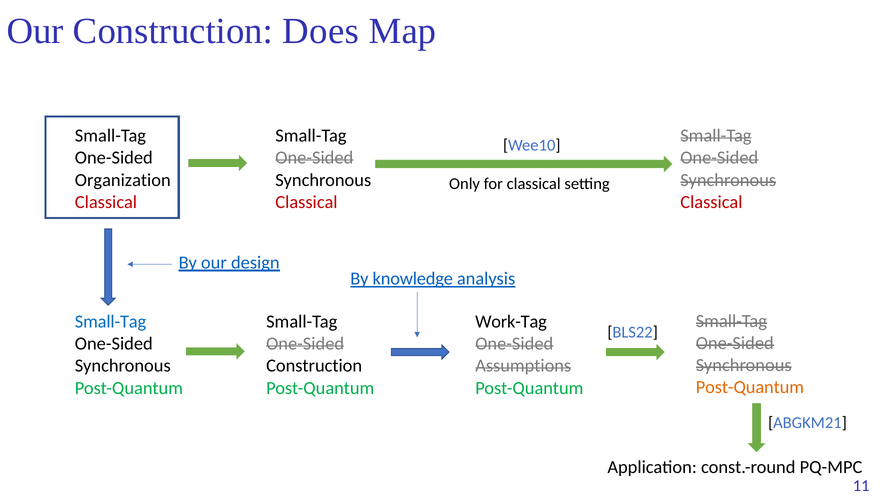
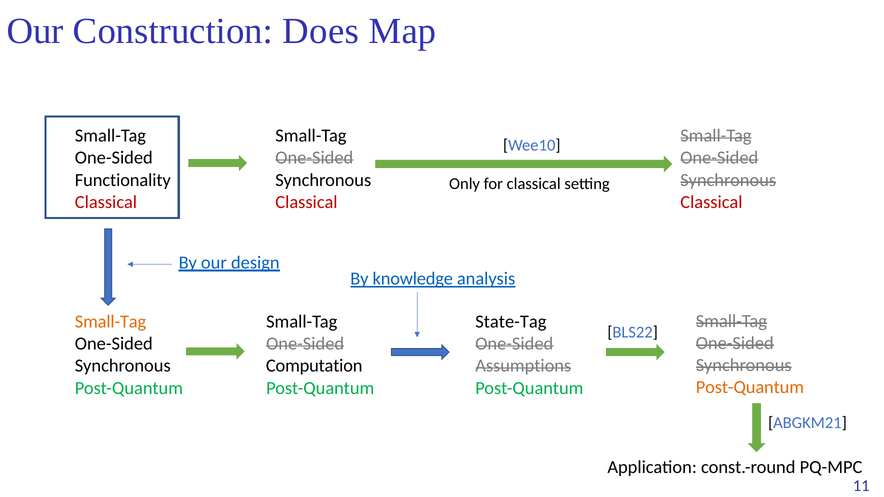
Organization: Organization -> Functionality
Small-Tag at (111, 322) colour: blue -> orange
Work-Tag: Work-Tag -> State-Tag
Construction at (314, 366): Construction -> Computation
